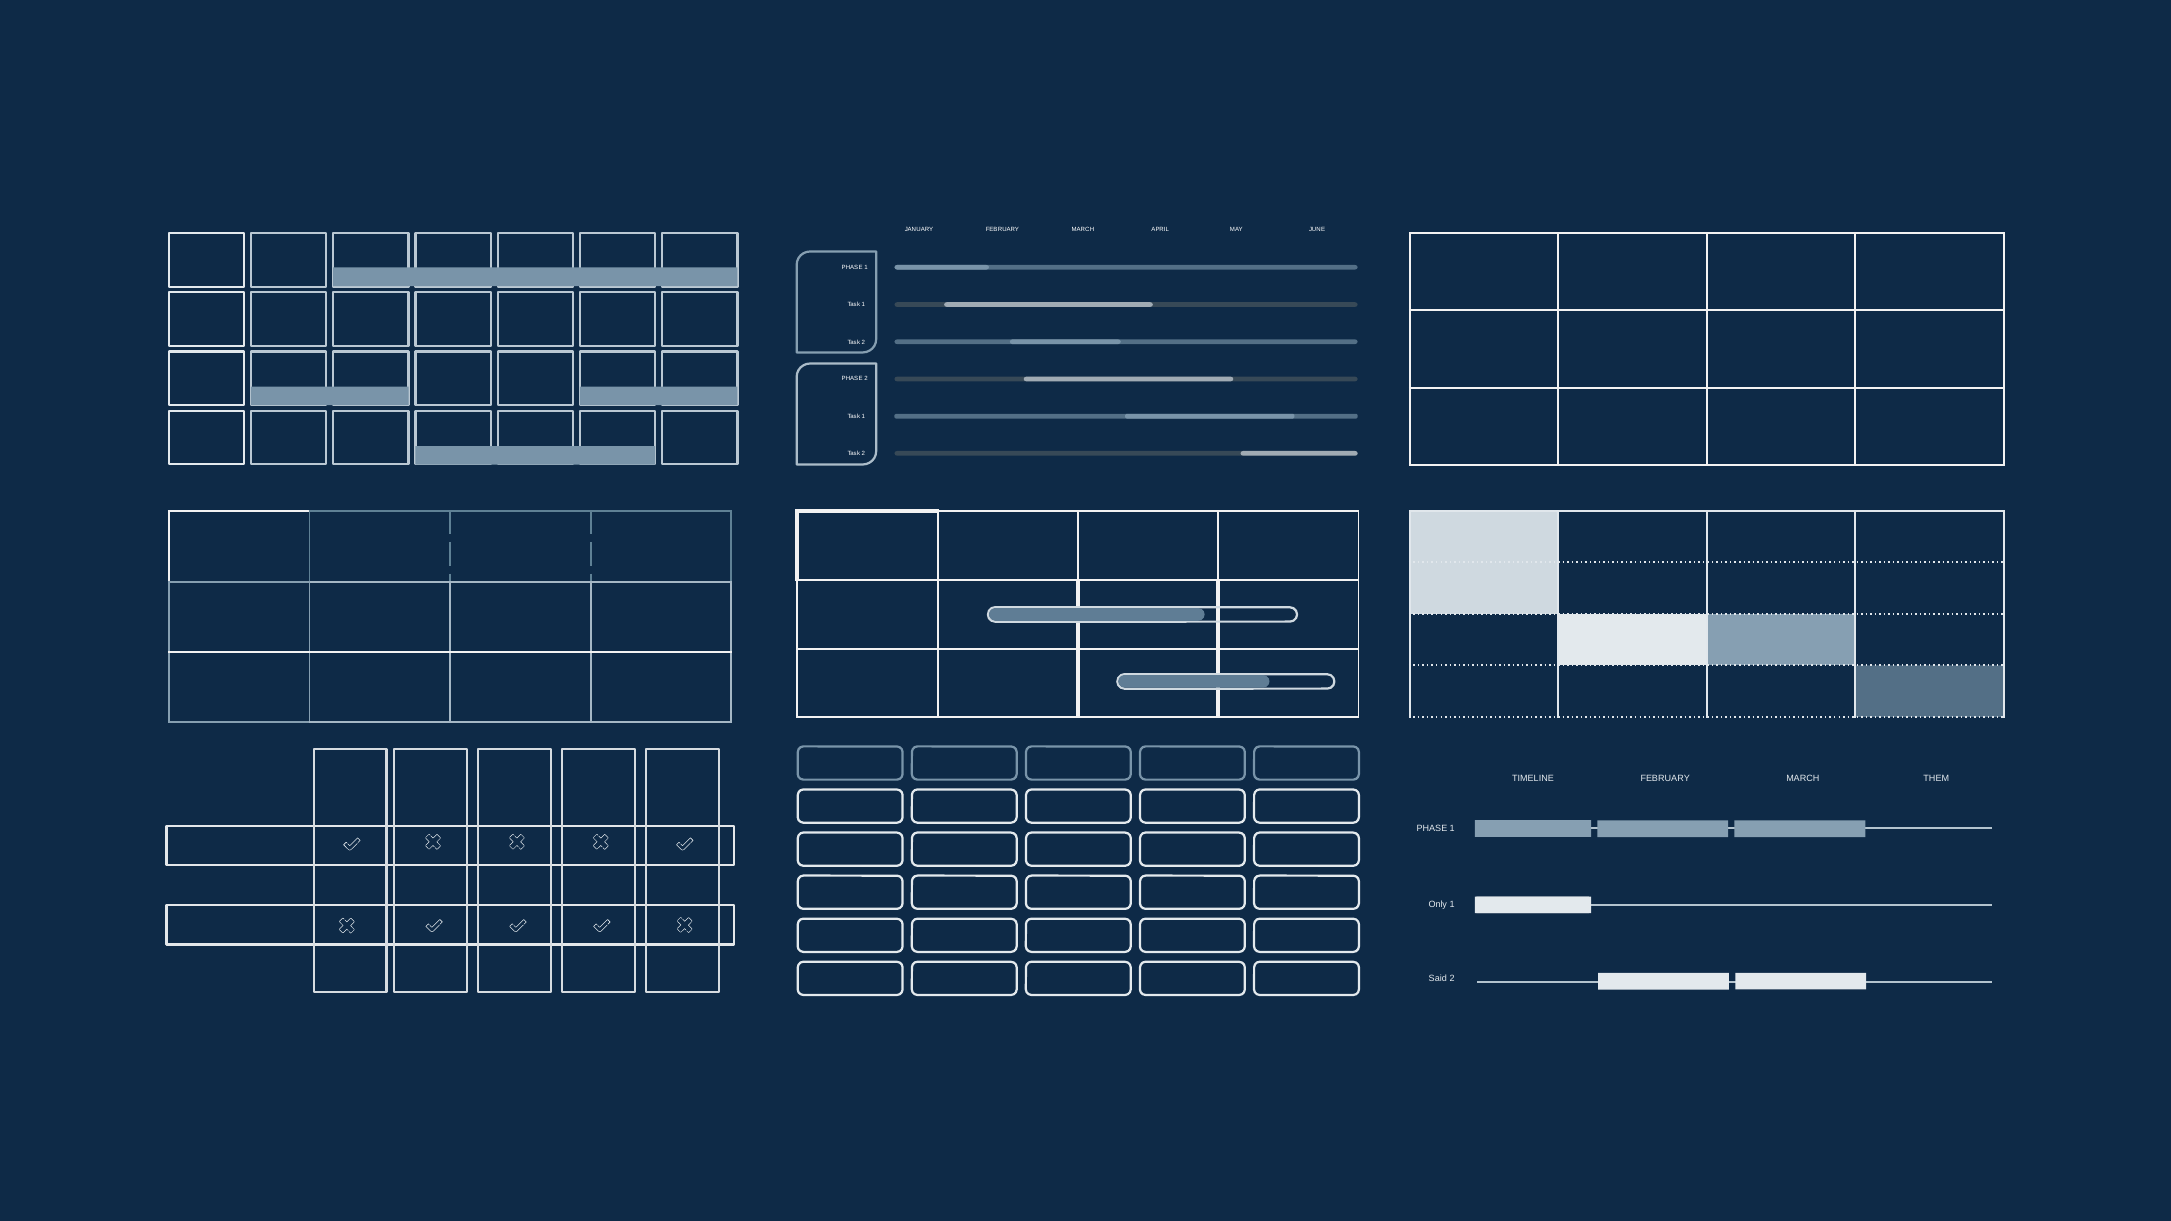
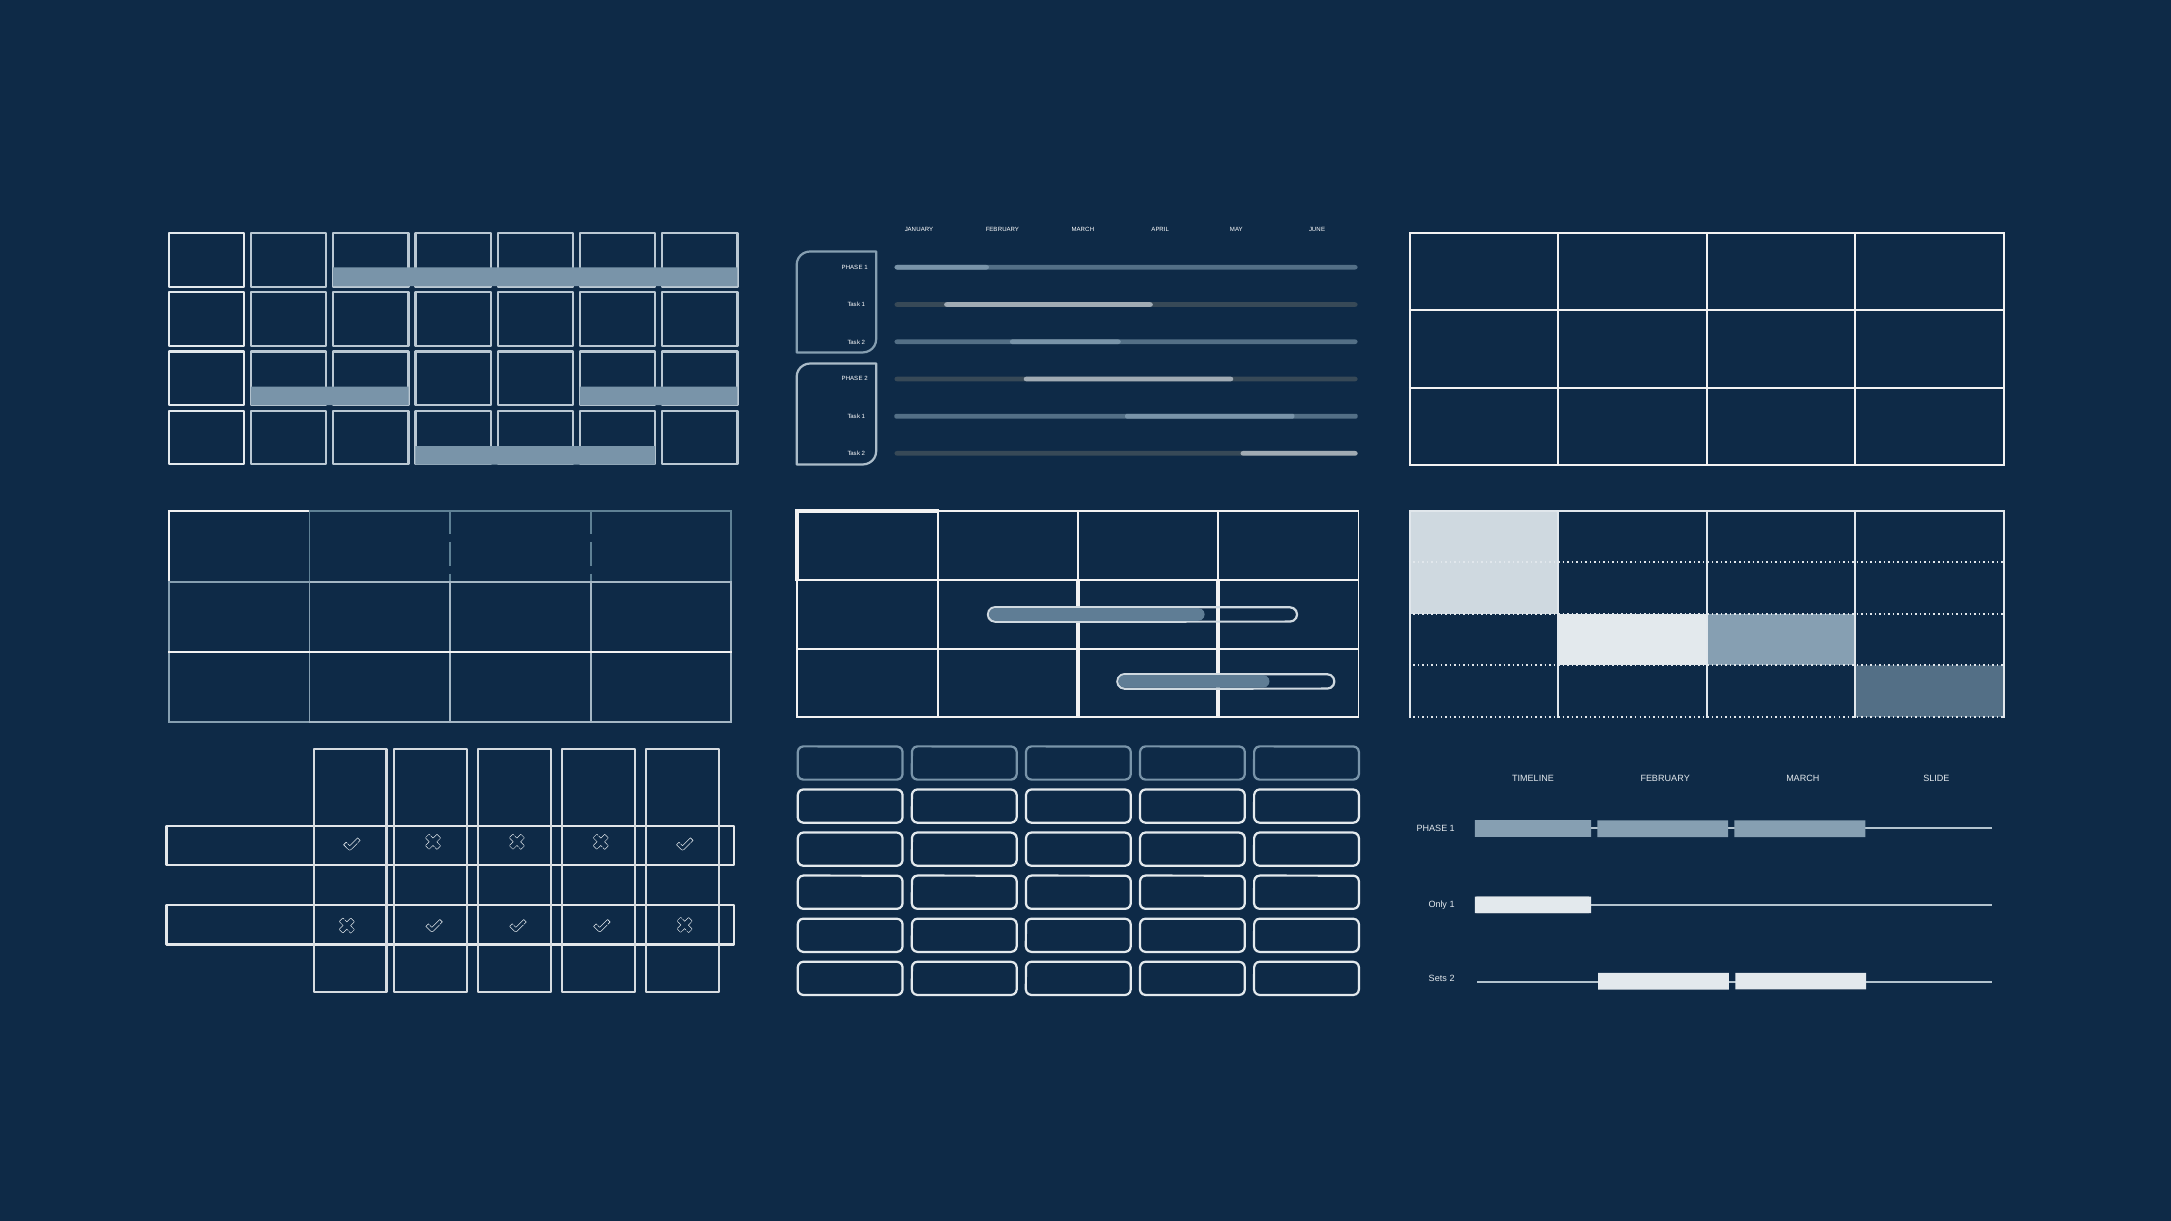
THEM: THEM -> SLIDE
Said: Said -> Sets
